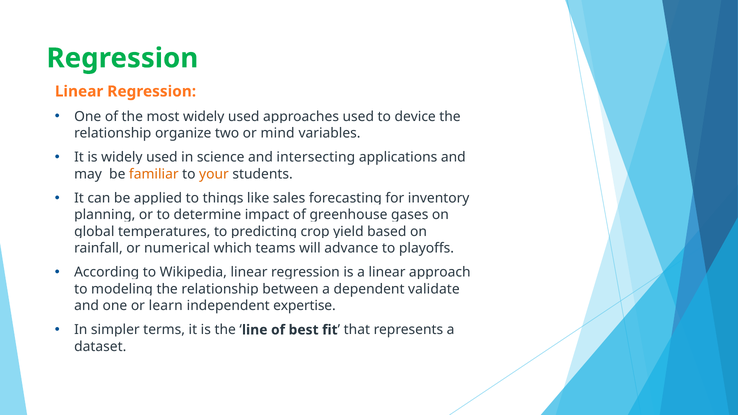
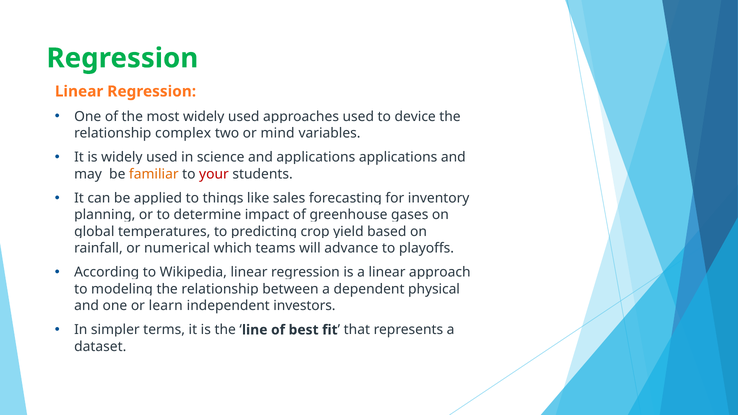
organize: organize -> complex
intersecting at (316, 157): intersecting -> applications
your colour: orange -> red
validate: validate -> physical
expertise: expertise -> investors
